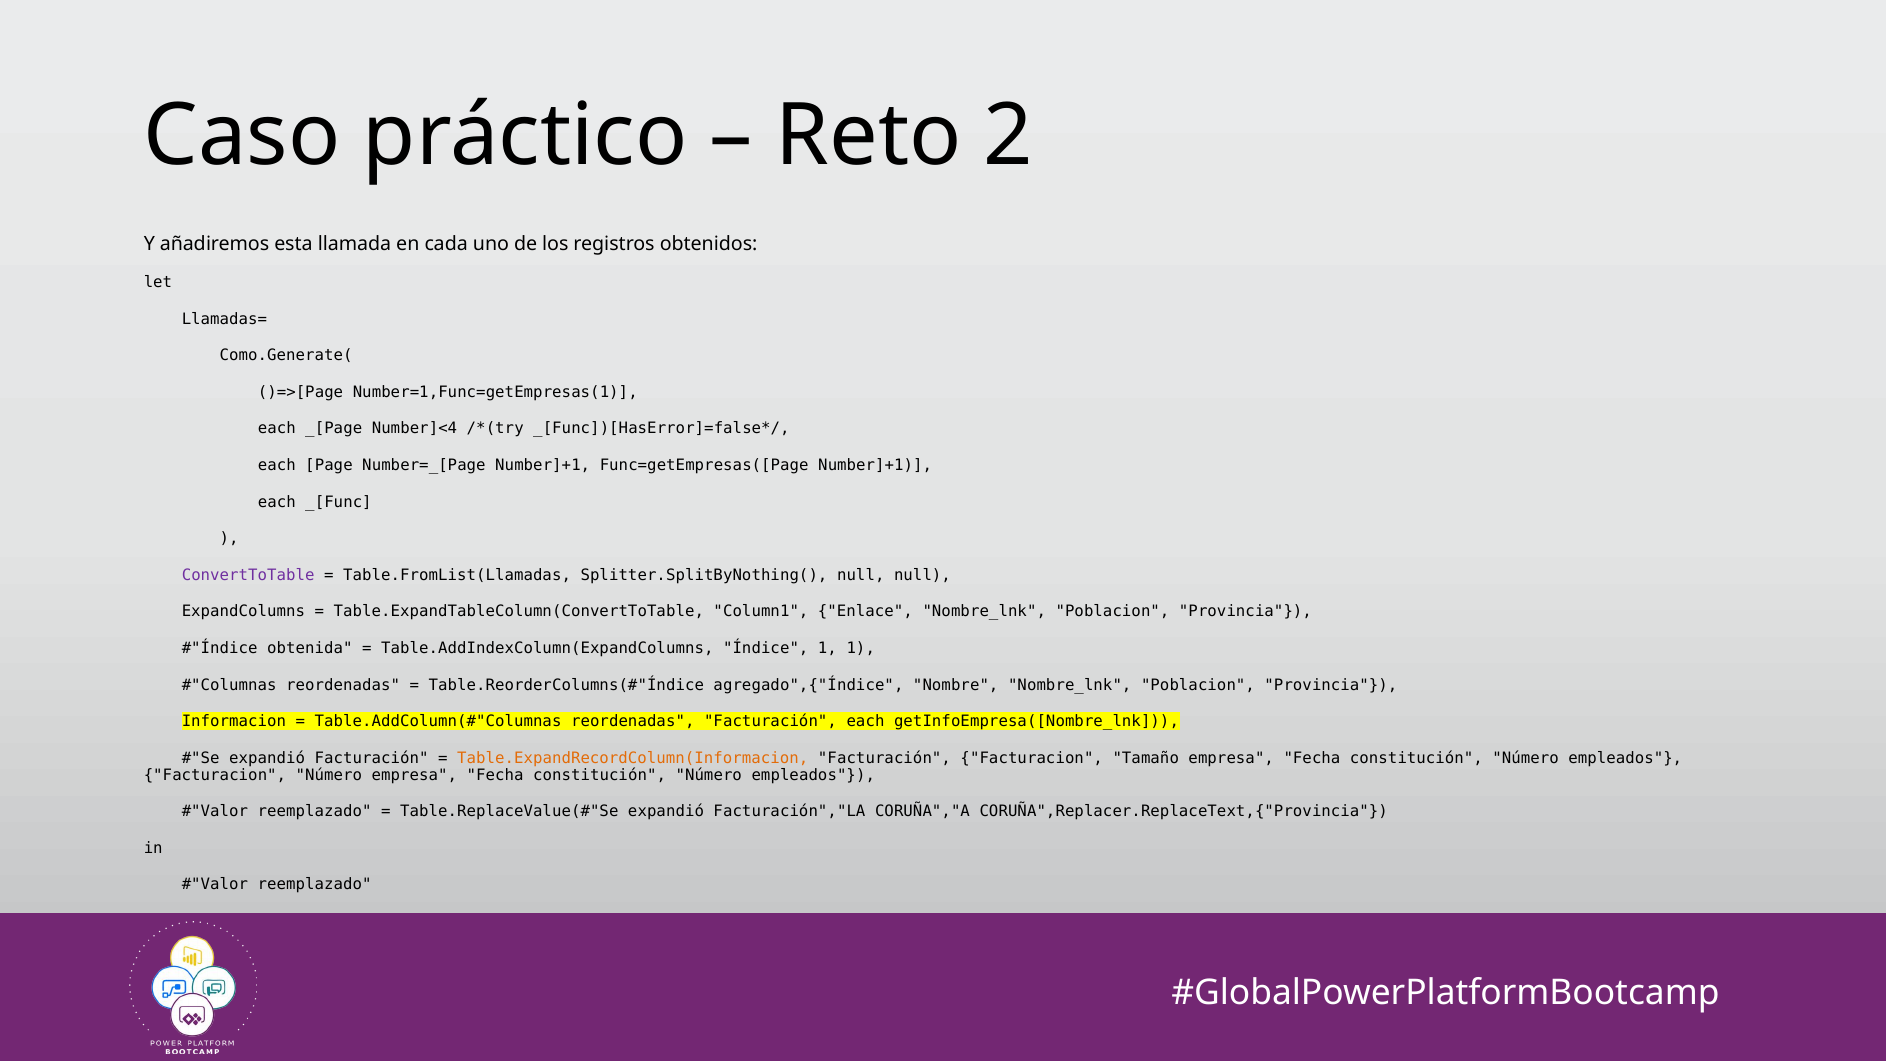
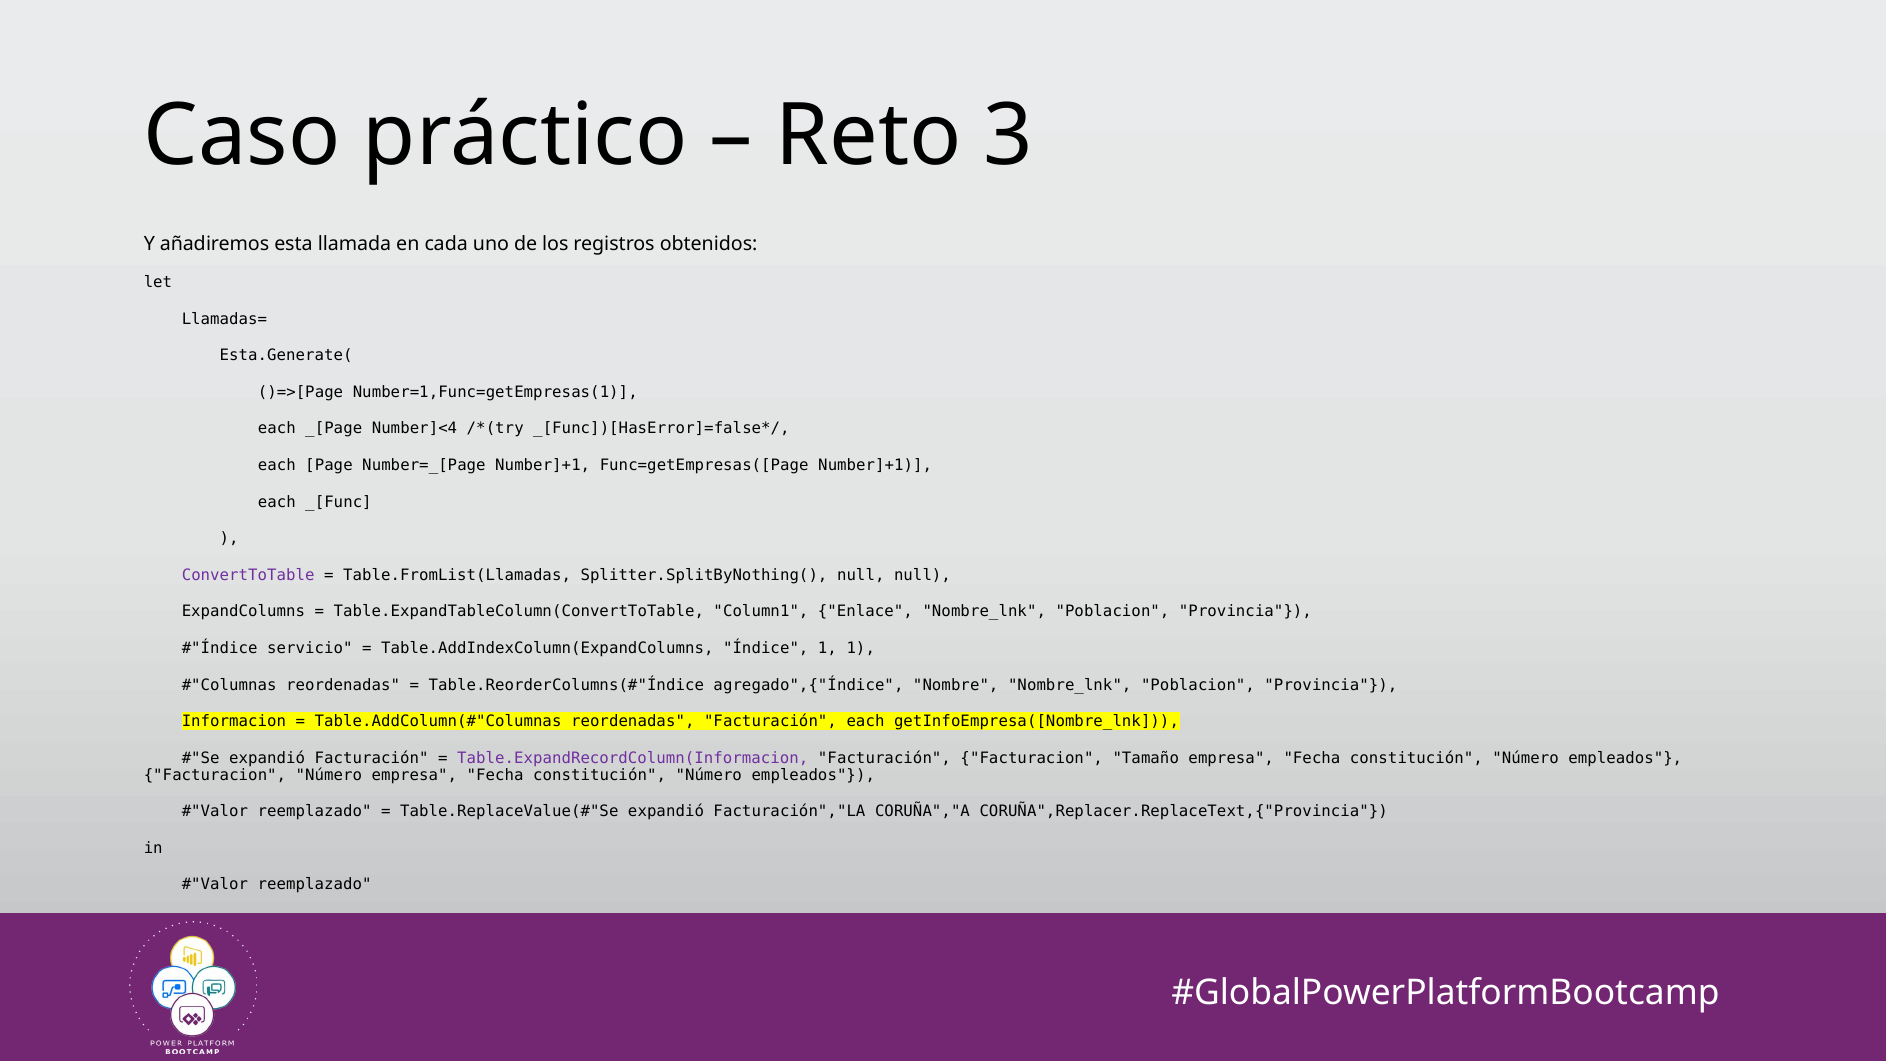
2: 2 -> 3
Como.Generate(: Como.Generate( -> Esta.Generate(
obtenida: obtenida -> servicio
Table.ExpandRecordColumn(Informacion colour: orange -> purple
